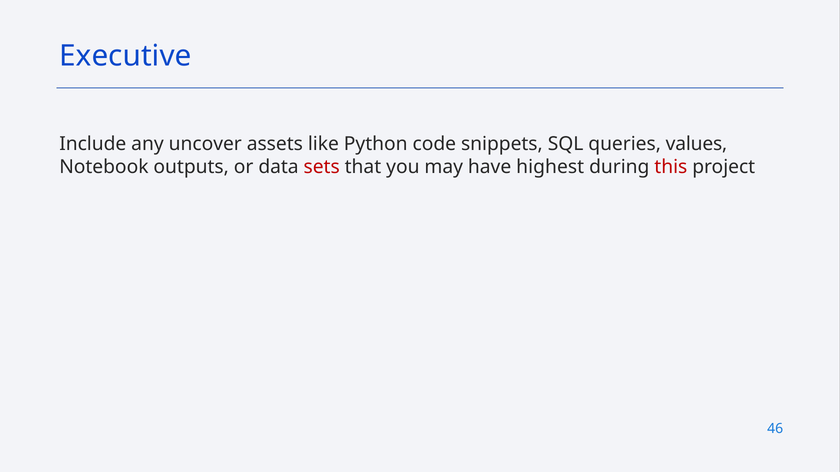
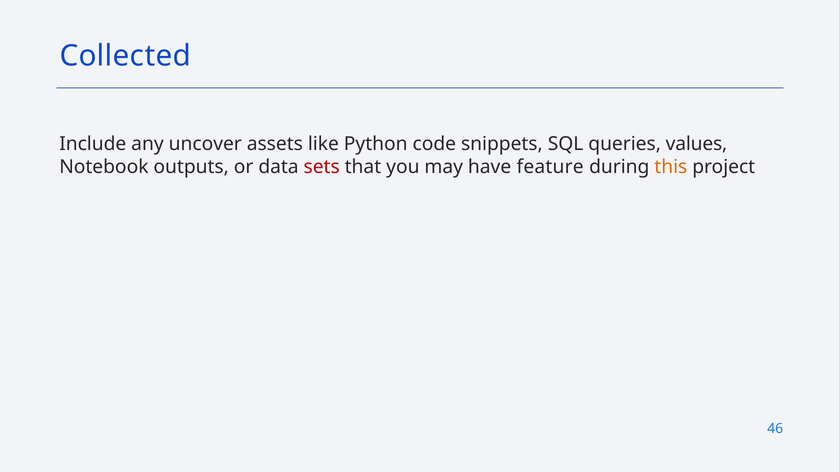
Executive: Executive -> Collected
highest: highest -> feature
this colour: red -> orange
